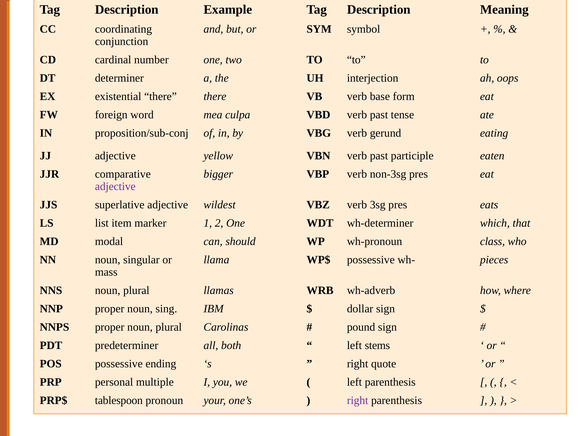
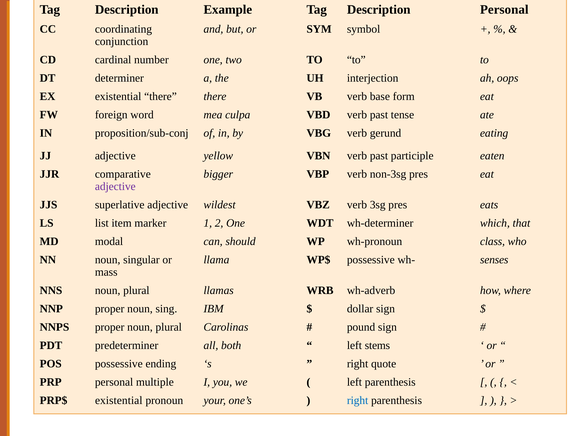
Description Meaning: Meaning -> Personal
pieces: pieces -> senses
PRP$ tablespoon: tablespoon -> existential
right at (358, 400) colour: purple -> blue
